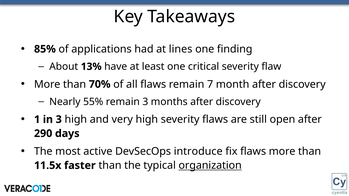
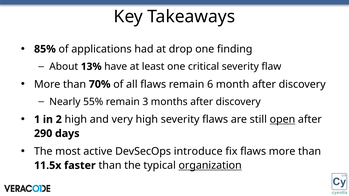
lines: lines -> drop
7: 7 -> 6
in 3: 3 -> 2
open underline: none -> present
